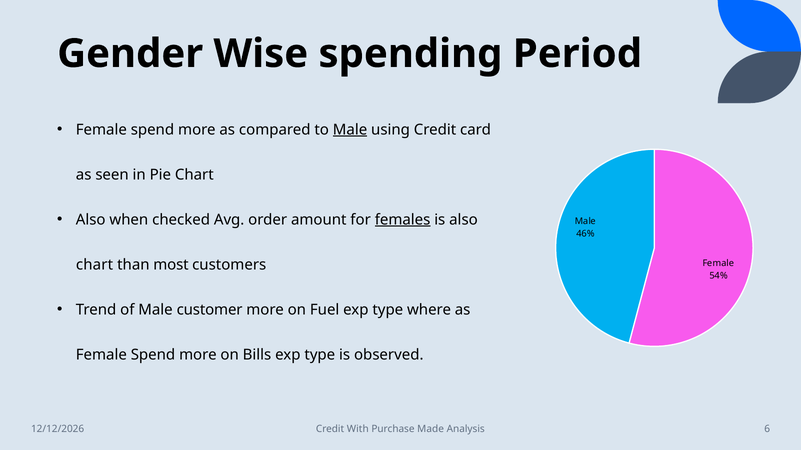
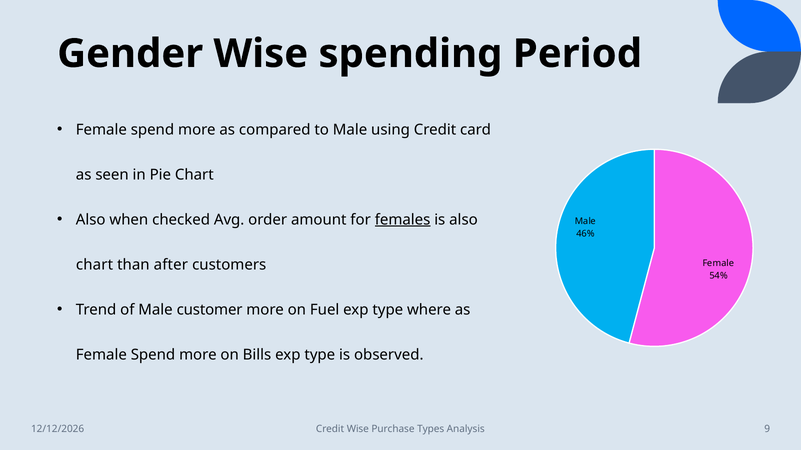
Male at (350, 130) underline: present -> none
most: most -> after
Credit With: With -> Wise
Made: Made -> Types
6: 6 -> 9
